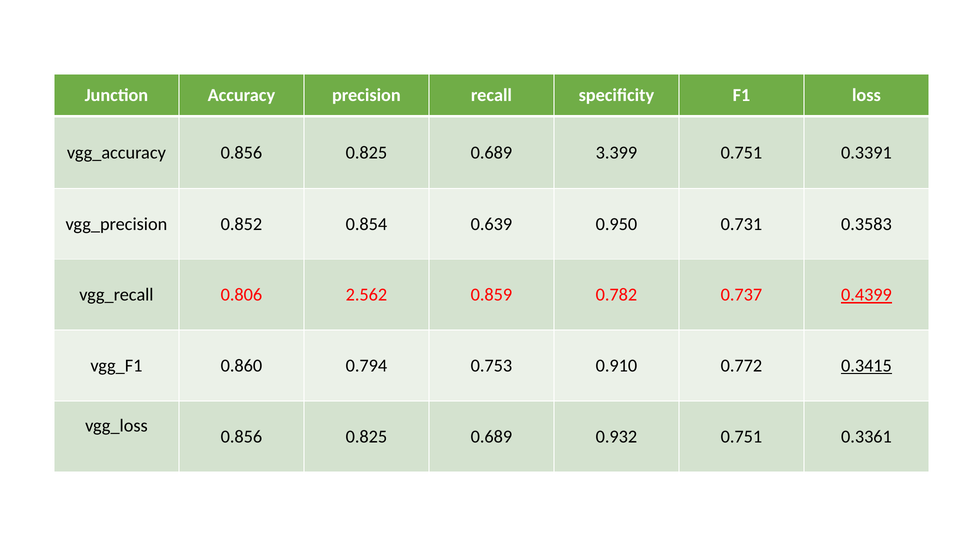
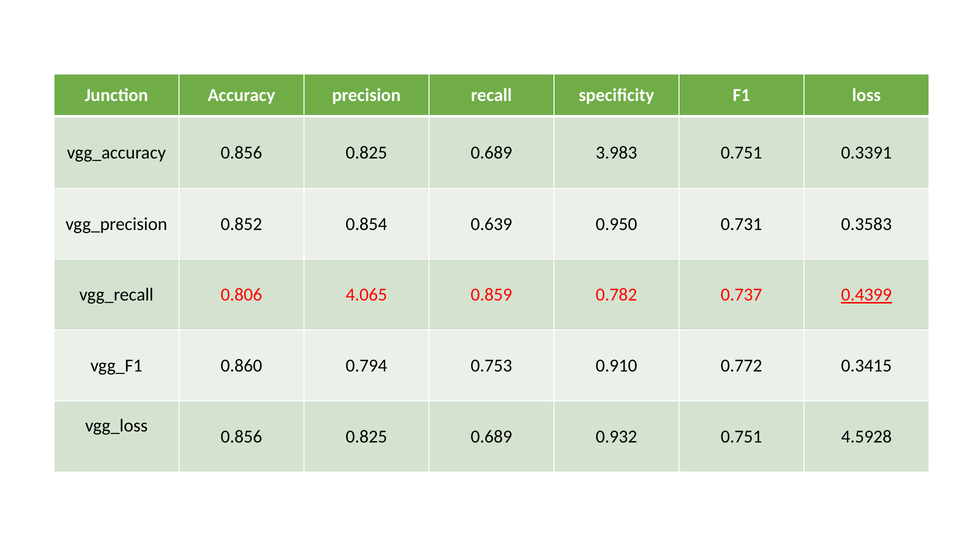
3.399: 3.399 -> 3.983
2.562: 2.562 -> 4.065
0.3415 underline: present -> none
0.3361: 0.3361 -> 4.5928
